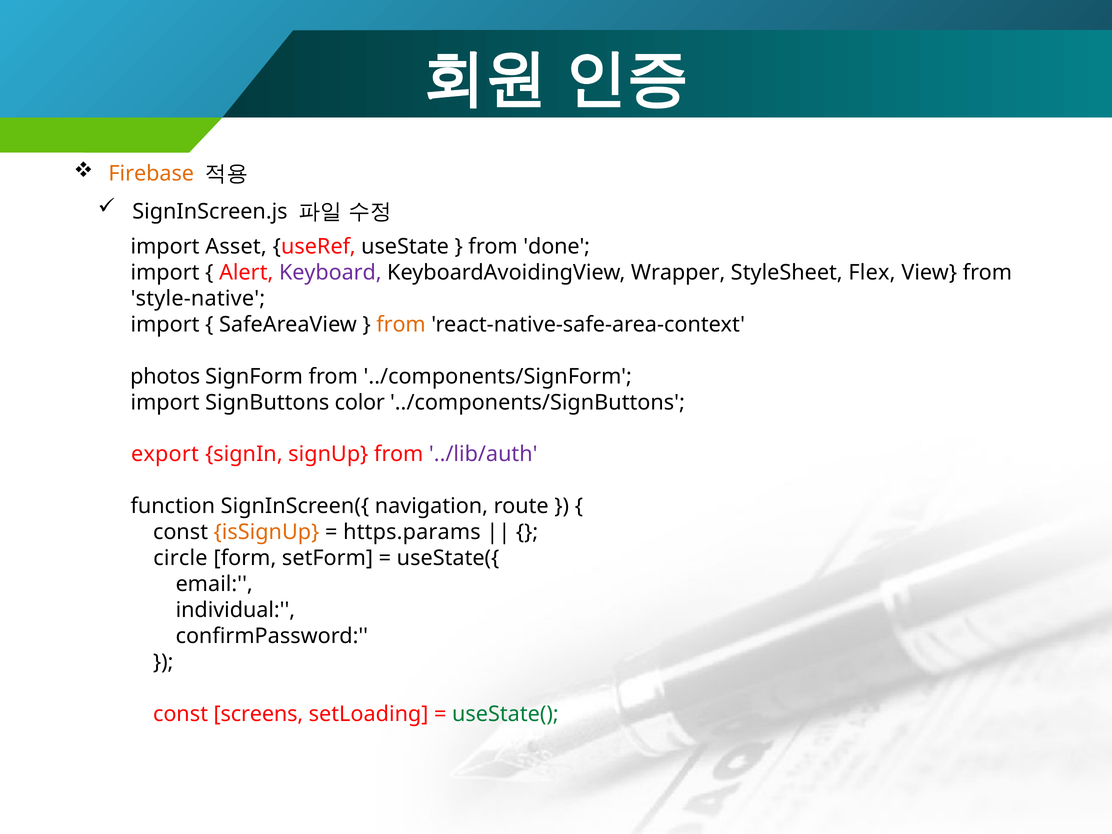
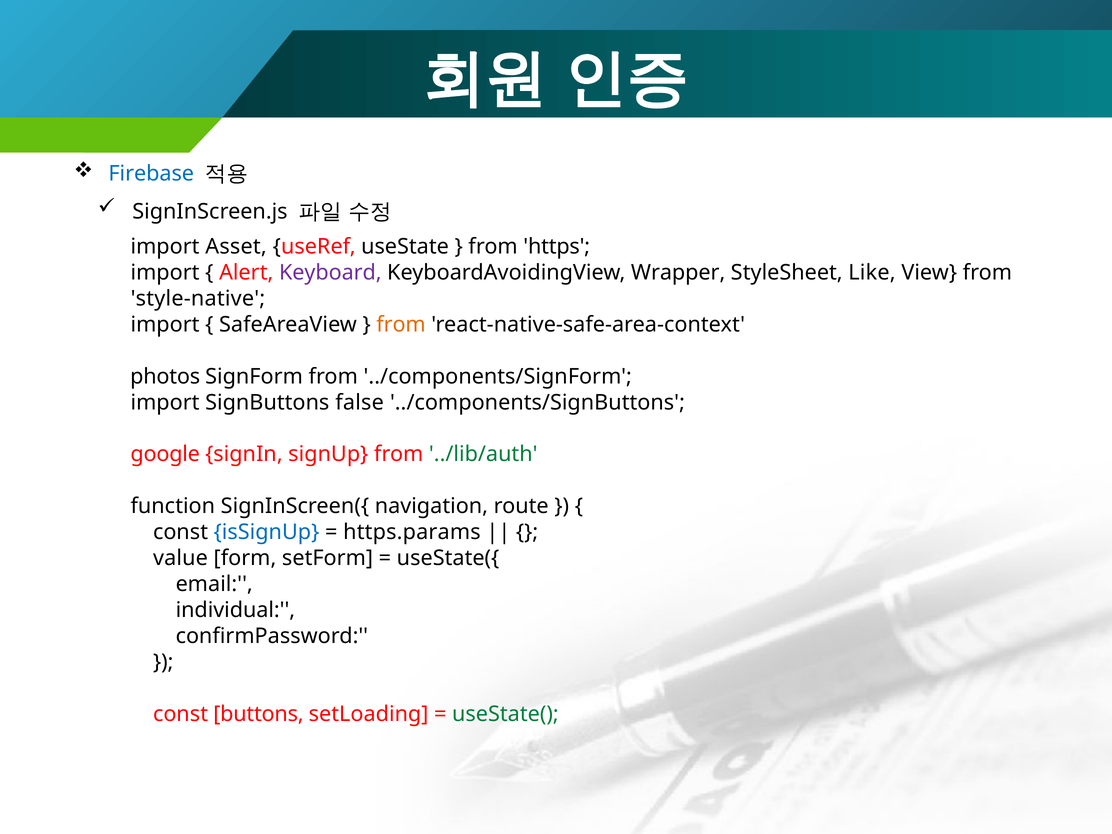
Firebase colour: orange -> blue
done: done -> https
Flex: Flex -> Like
color: color -> false
export: export -> google
../lib/auth colour: purple -> green
isSignUp colour: orange -> blue
circle: circle -> value
screens: screens -> buttons
